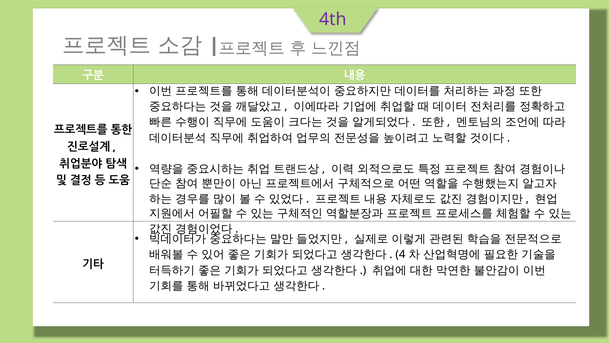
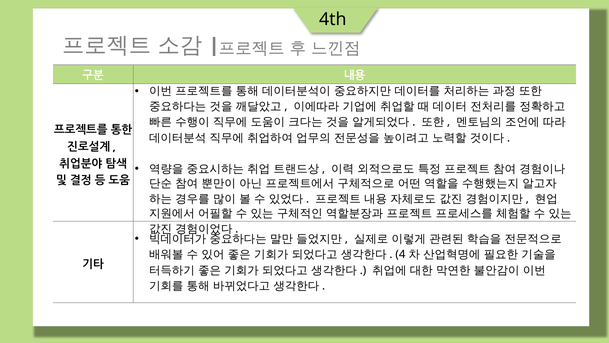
4th colour: purple -> black
